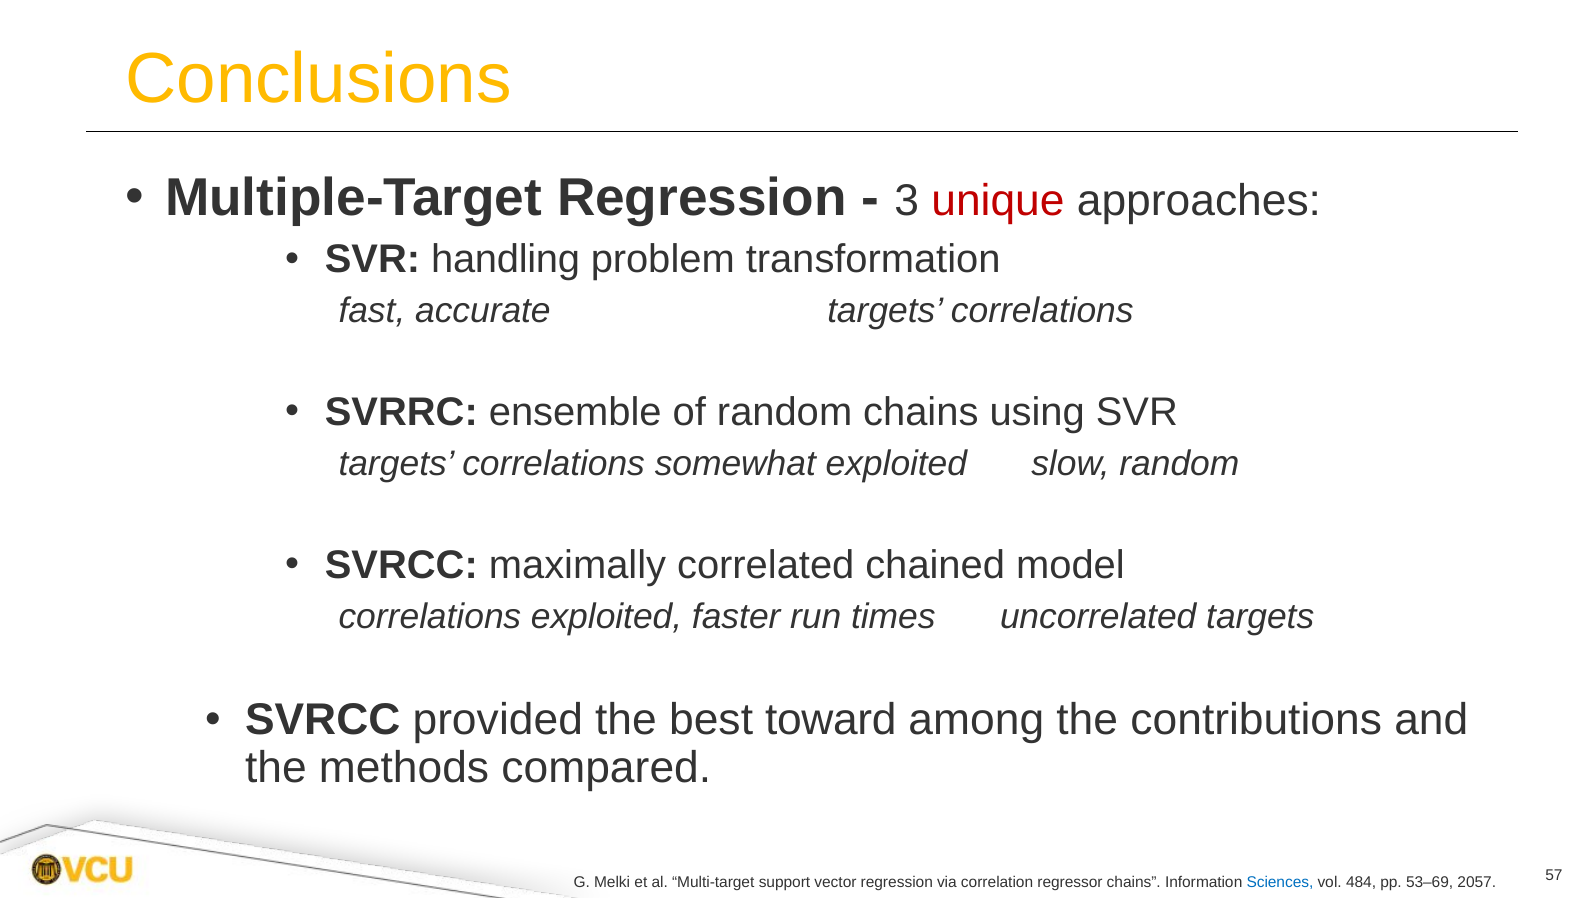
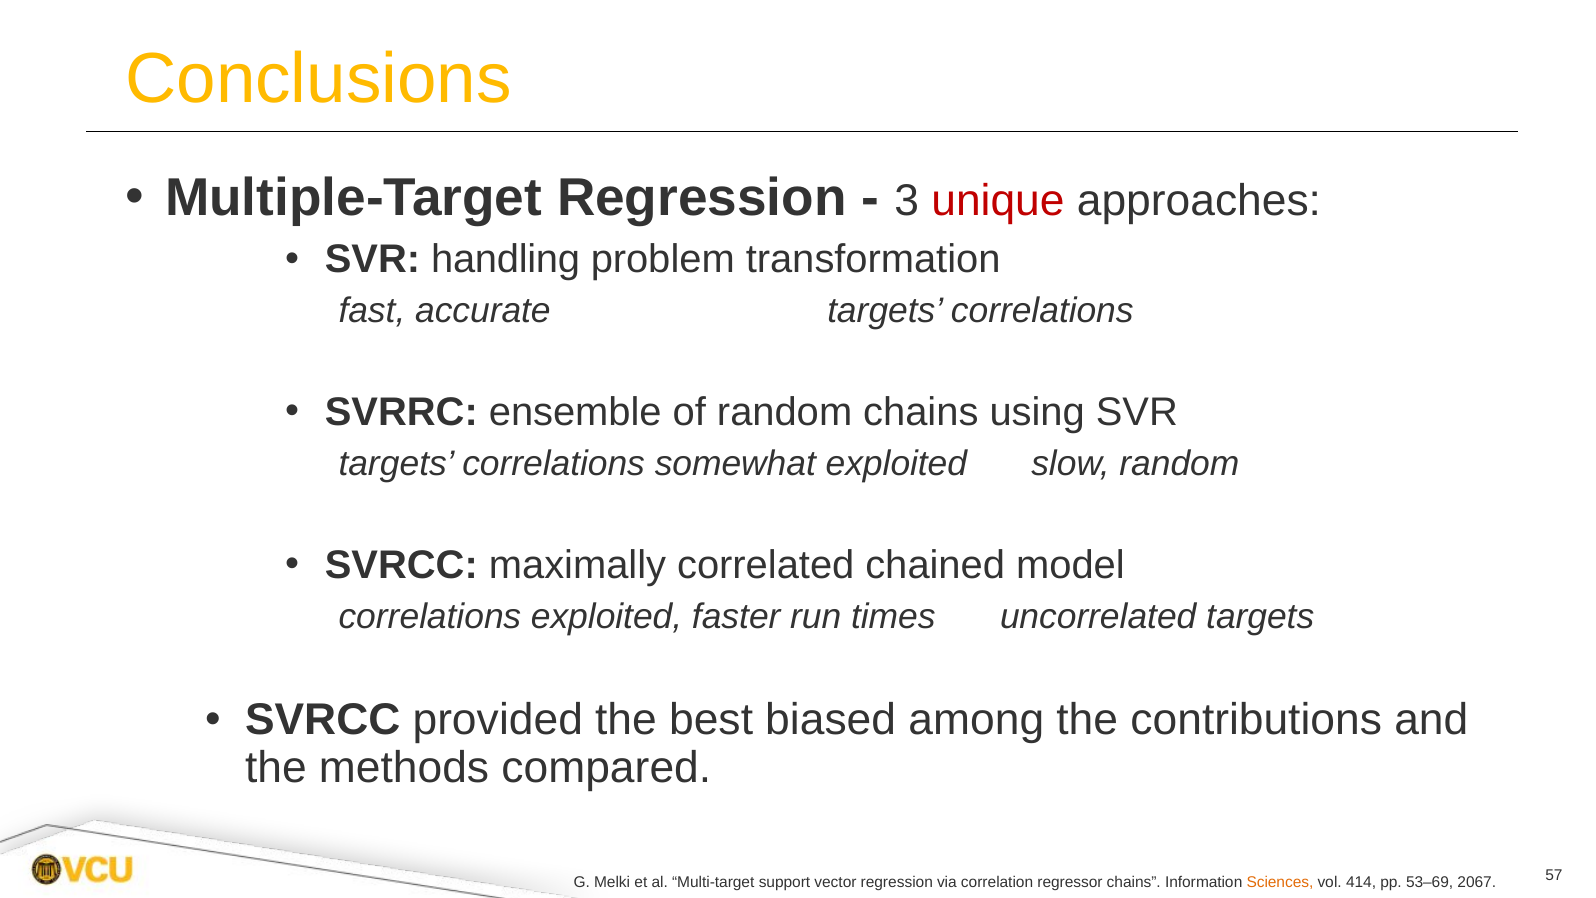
toward: toward -> biased
Sciences colour: blue -> orange
484: 484 -> 414
2057: 2057 -> 2067
